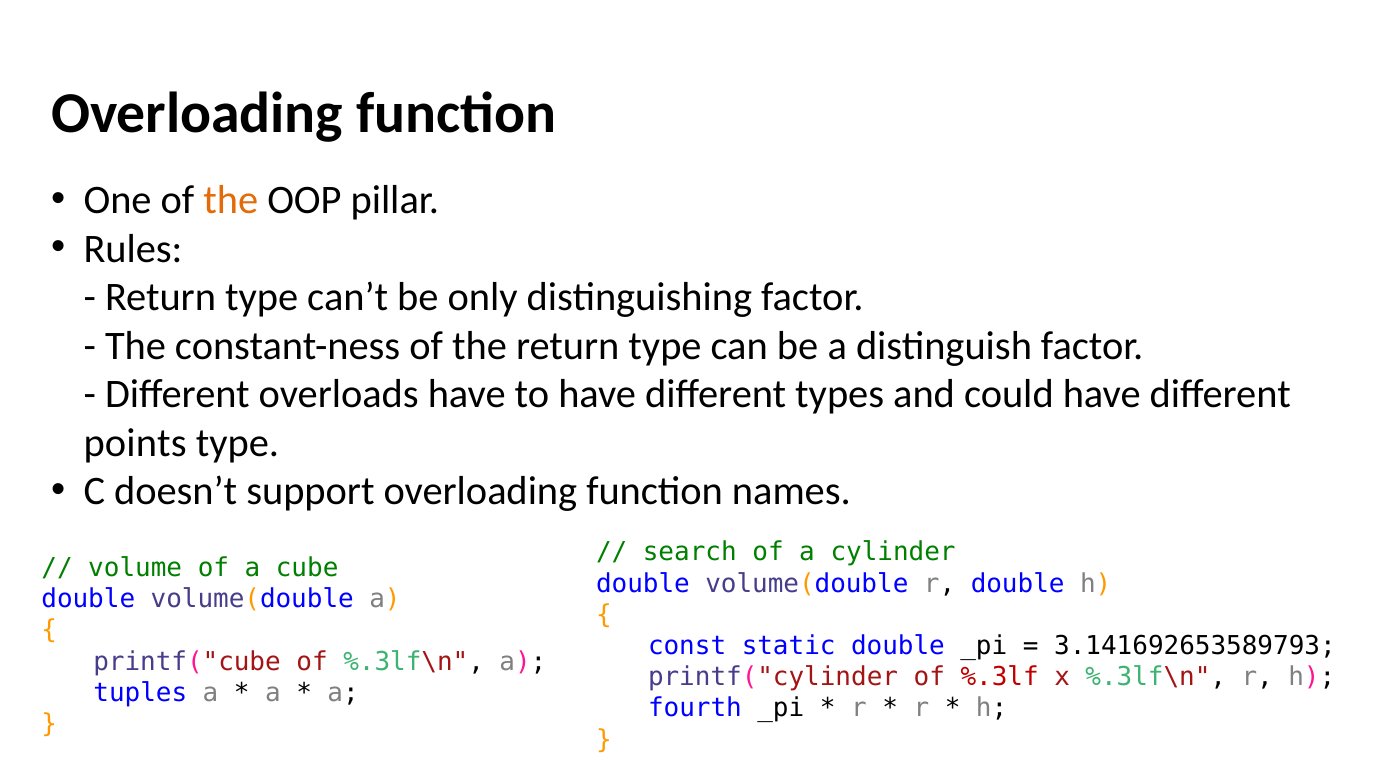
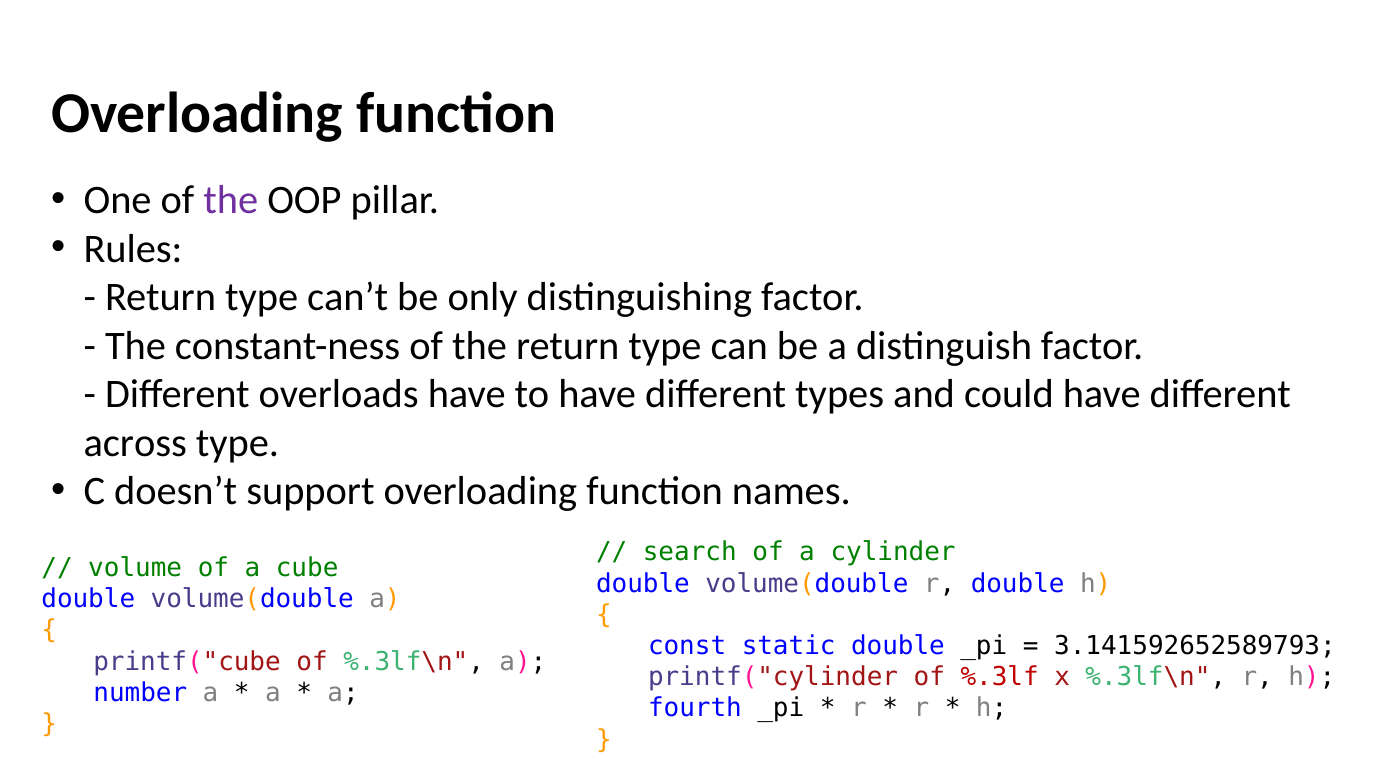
the at (231, 200) colour: orange -> purple
points: points -> across
3.141692653589793: 3.141692653589793 -> 3.141592652589793
tuples: tuples -> number
